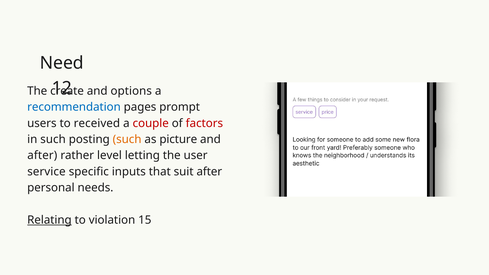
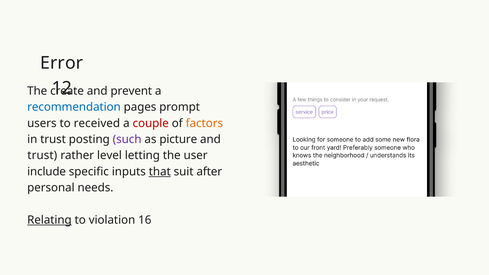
Need: Need -> Error
options: options -> prevent
factors colour: red -> orange
in such: such -> trust
such at (127, 139) colour: orange -> purple
after at (42, 156): after -> trust
service: service -> include
that underline: none -> present
15: 15 -> 16
